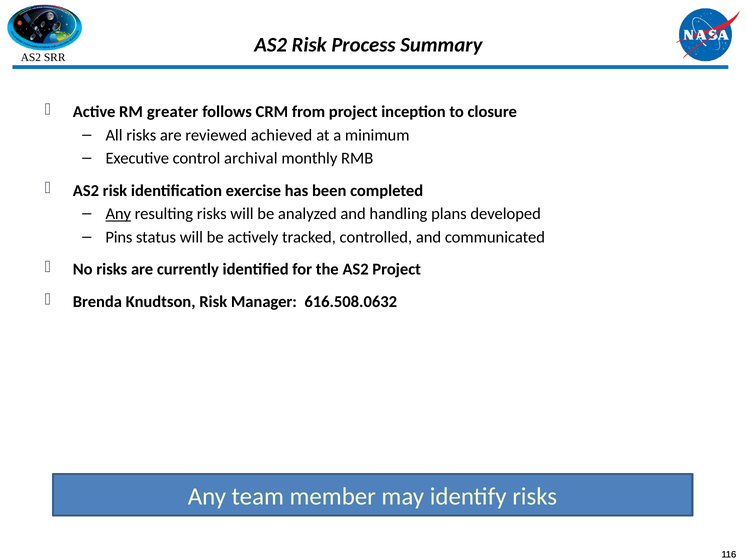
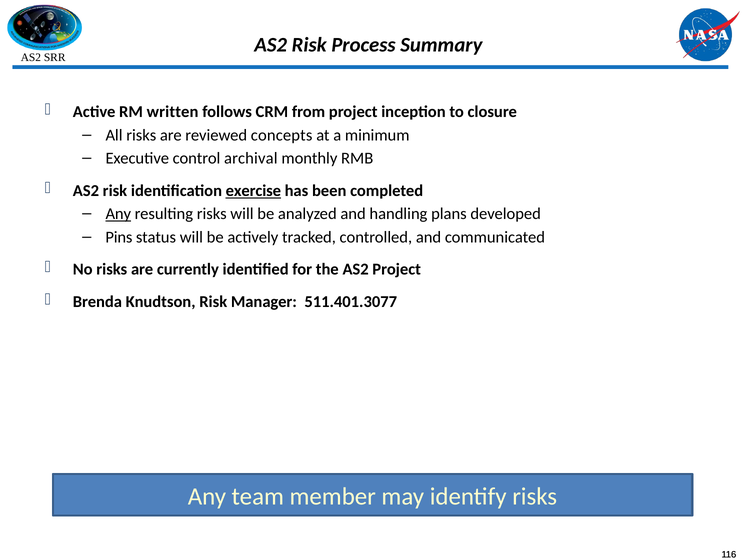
greater: greater -> written
achieved: achieved -> concepts
exercise underline: none -> present
616.508.0632: 616.508.0632 -> 511.401.3077
